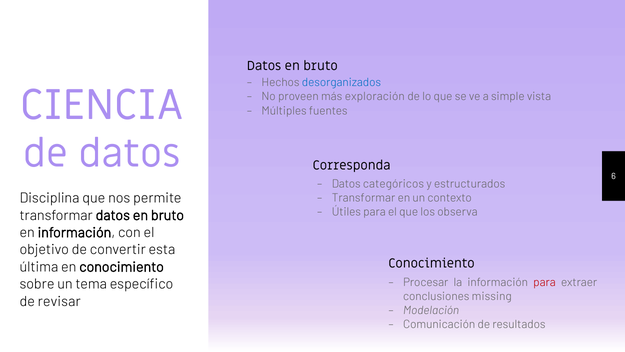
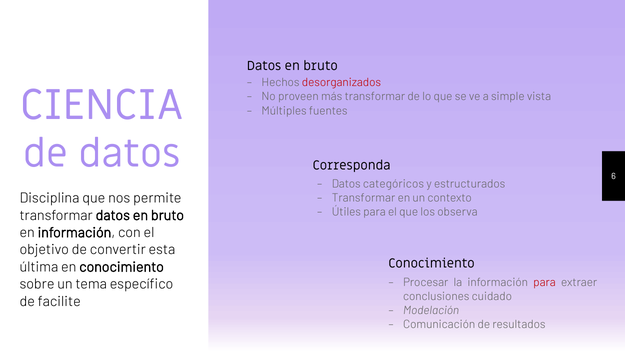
desorganizados colour: blue -> red
más exploración: exploración -> transformar
missing: missing -> cuidado
revisar: revisar -> facilite
